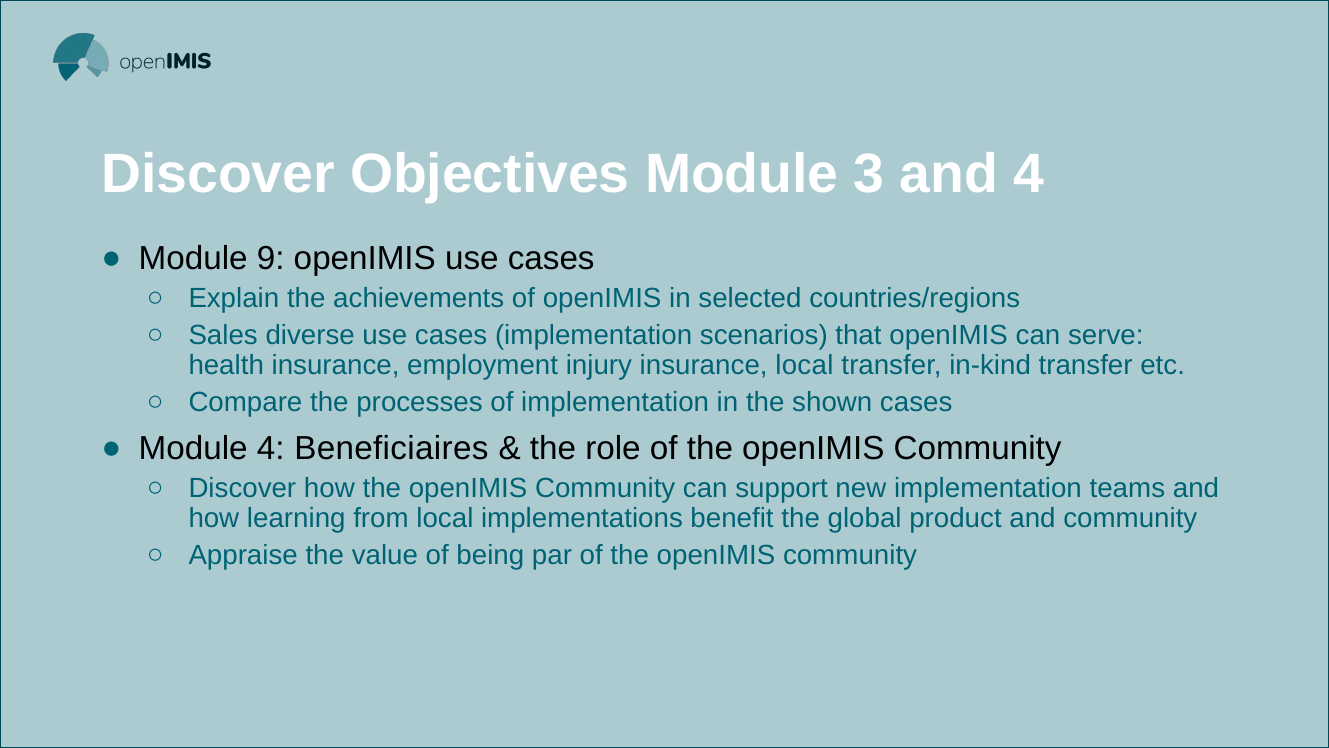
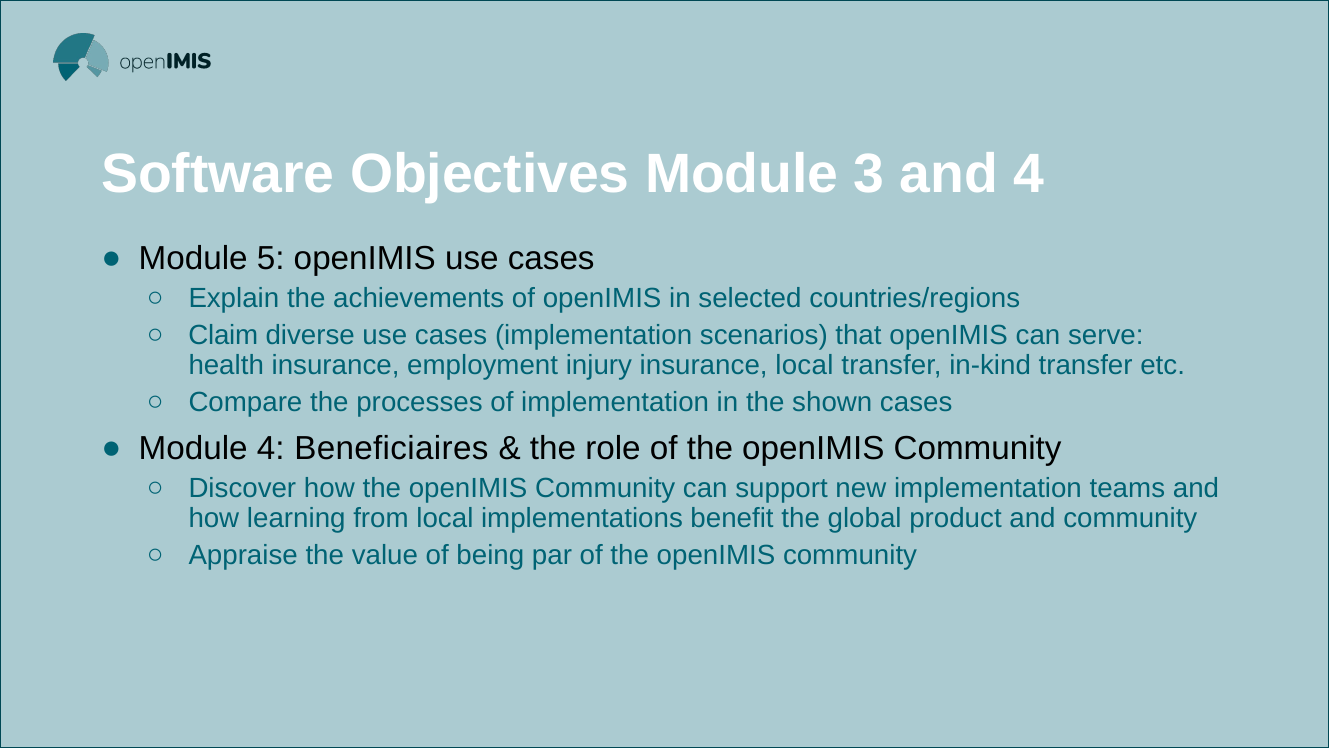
Discover at (218, 174): Discover -> Software
9: 9 -> 5
Sales: Sales -> Claim
